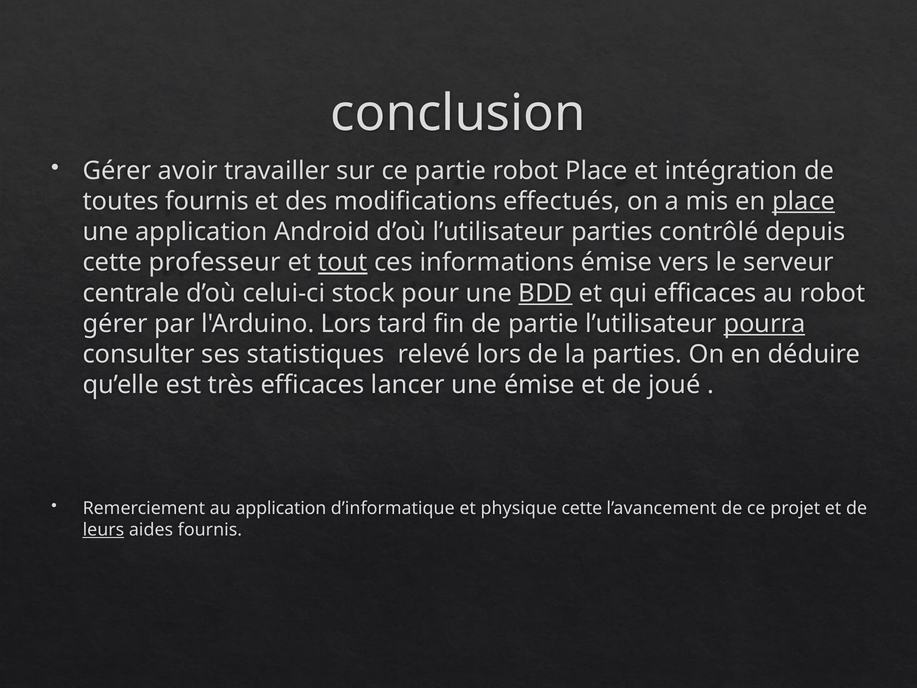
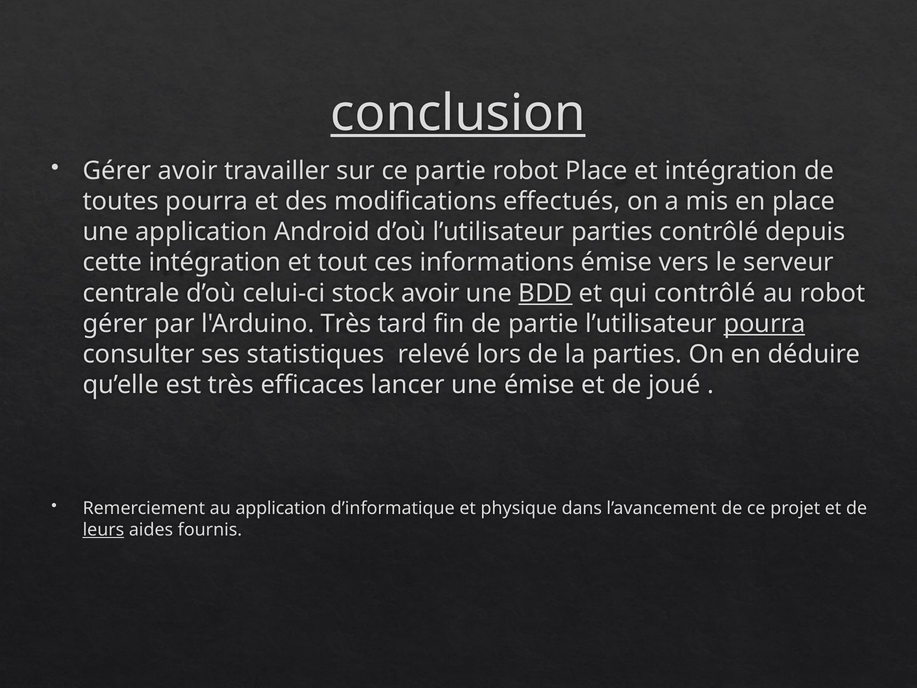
conclusion underline: none -> present
toutes fournis: fournis -> pourra
place at (804, 201) underline: present -> none
cette professeur: professeur -> intégration
tout underline: present -> none
stock pour: pour -> avoir
qui efficaces: efficaces -> contrôlé
l'Arduino Lors: Lors -> Très
physique cette: cette -> dans
